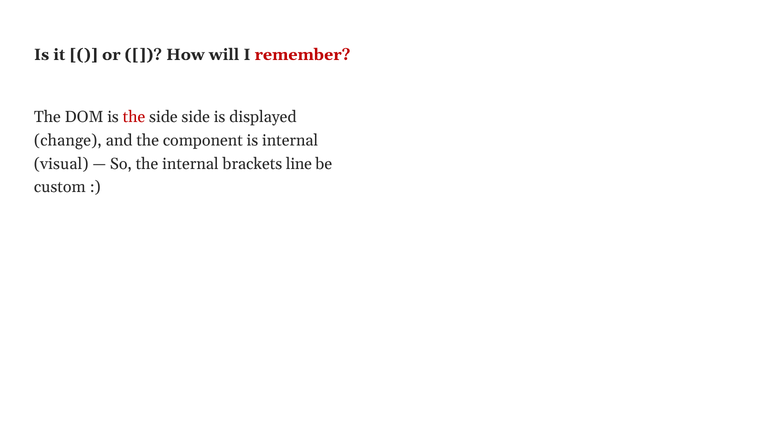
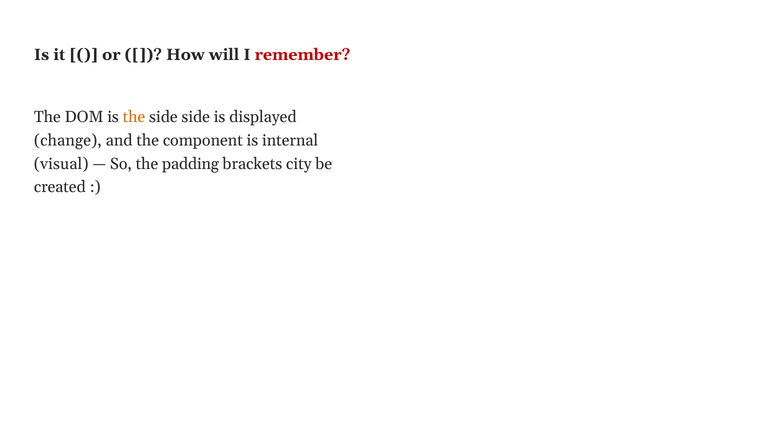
the at (134, 117) colour: red -> orange
the internal: internal -> padding
line: line -> city
custom: custom -> created
